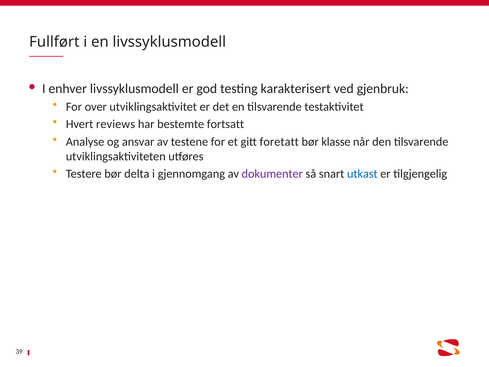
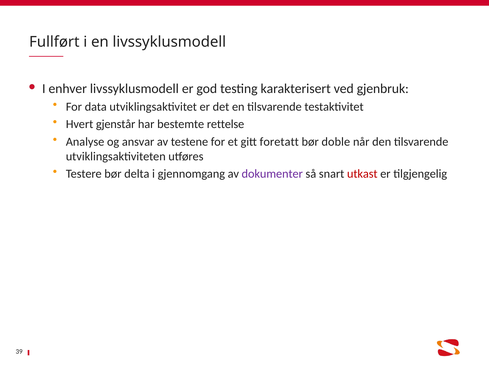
over: over -> data
reviews: reviews -> gjenstår
fortsatt: fortsatt -> rettelse
klasse: klasse -> doble
utkast colour: blue -> red
